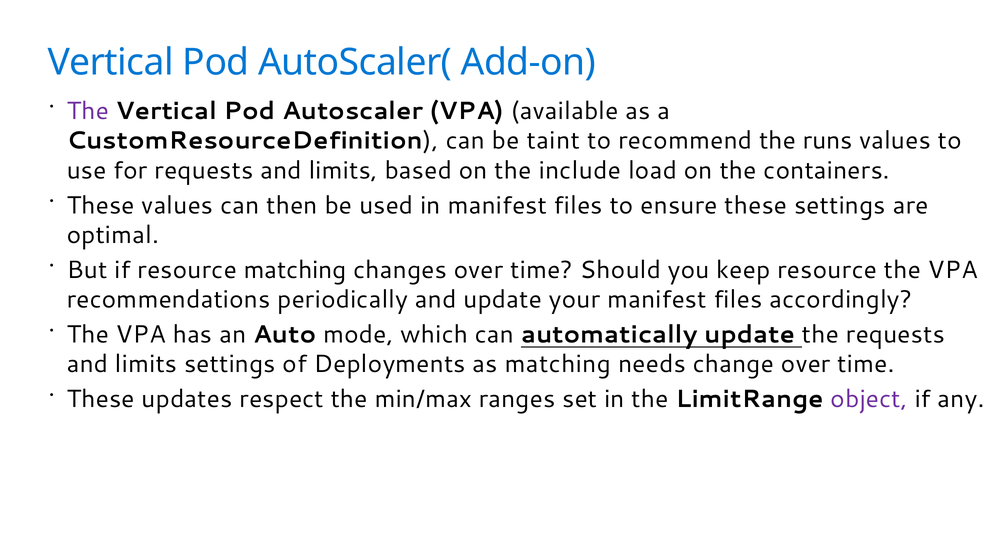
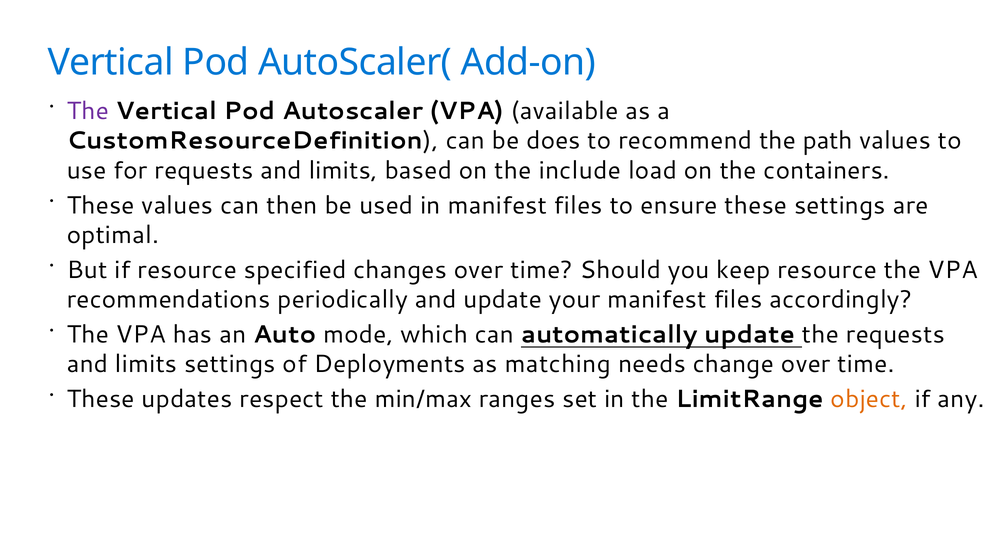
taint: taint -> does
runs: runs -> path
resource matching: matching -> specified
object colour: purple -> orange
